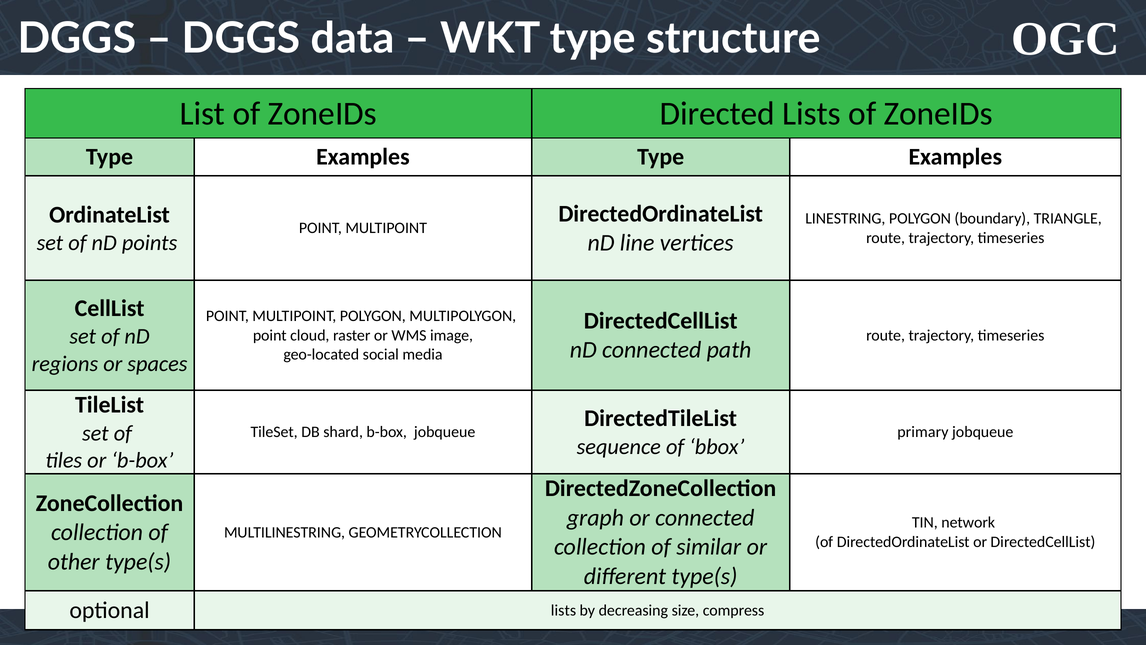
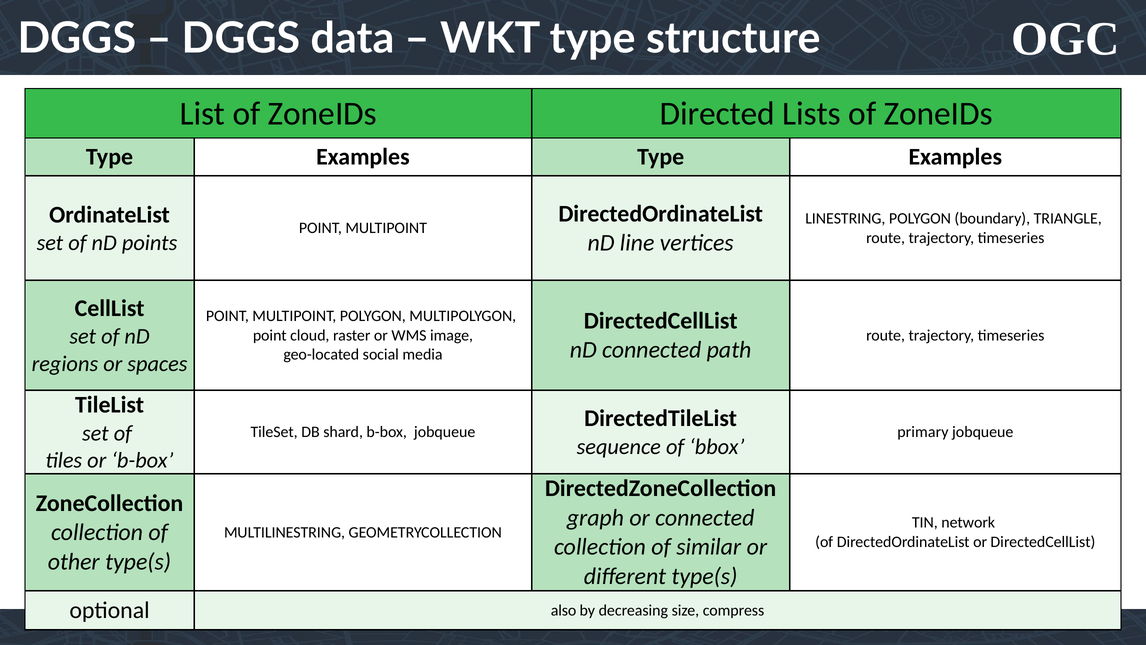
optional lists: lists -> also
